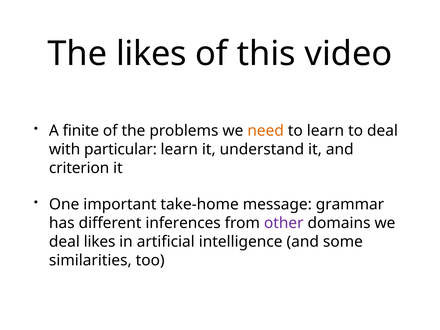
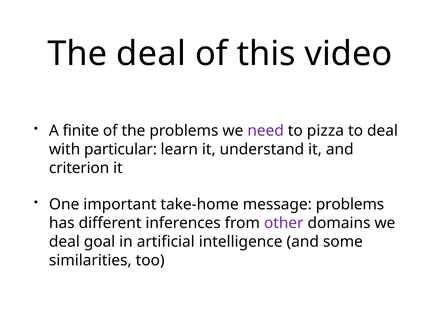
The likes: likes -> deal
need colour: orange -> purple
to learn: learn -> pizza
message grammar: grammar -> problems
deal likes: likes -> goal
